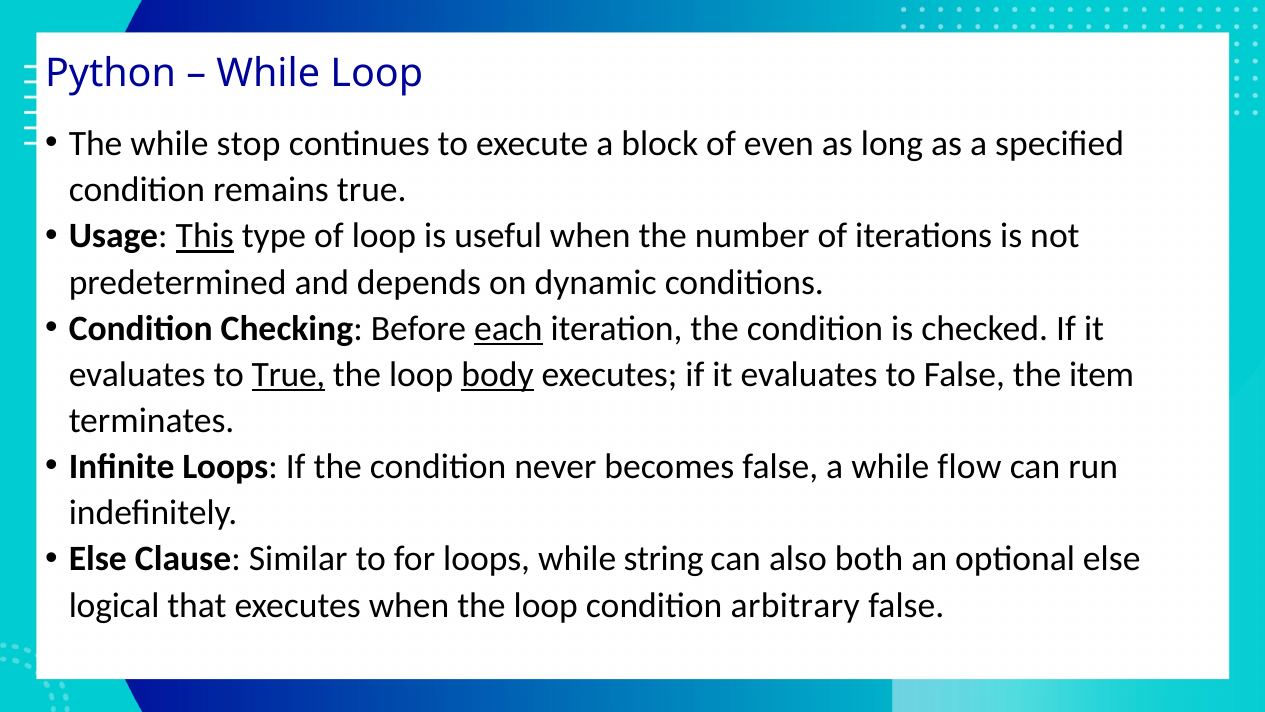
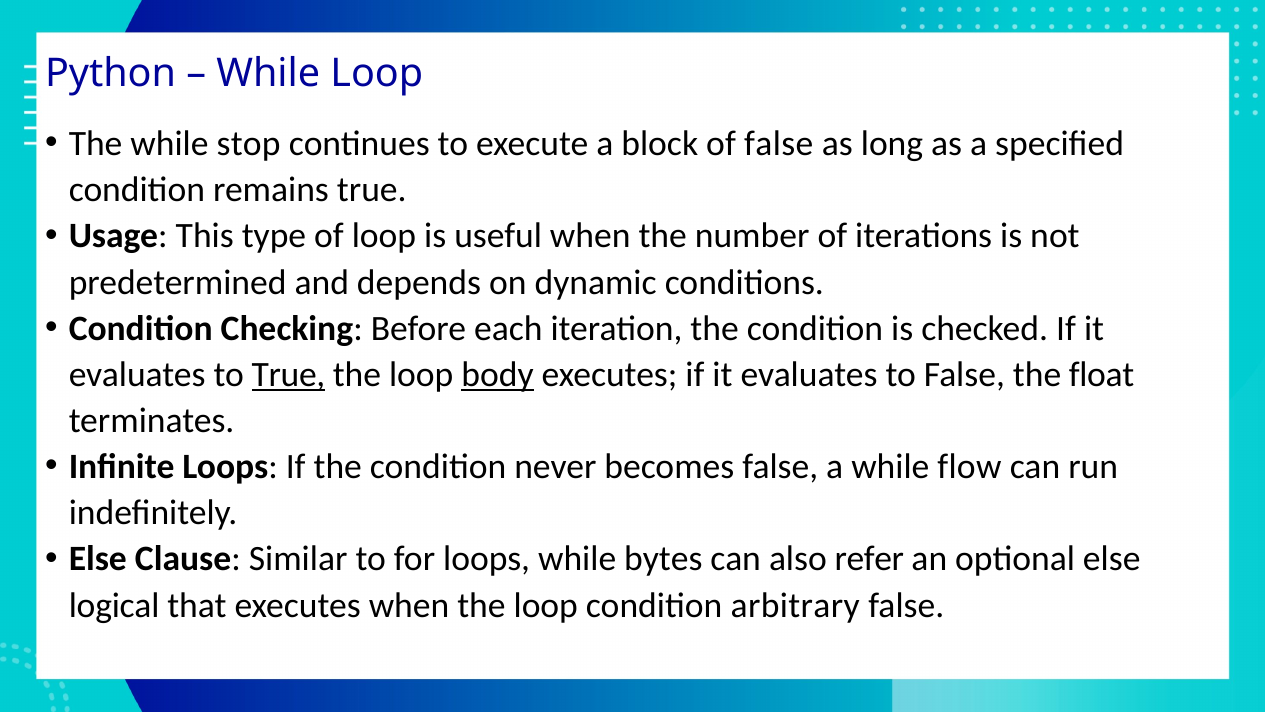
of even: even -> false
This underline: present -> none
each underline: present -> none
item: item -> float
string: string -> bytes
both: both -> refer
